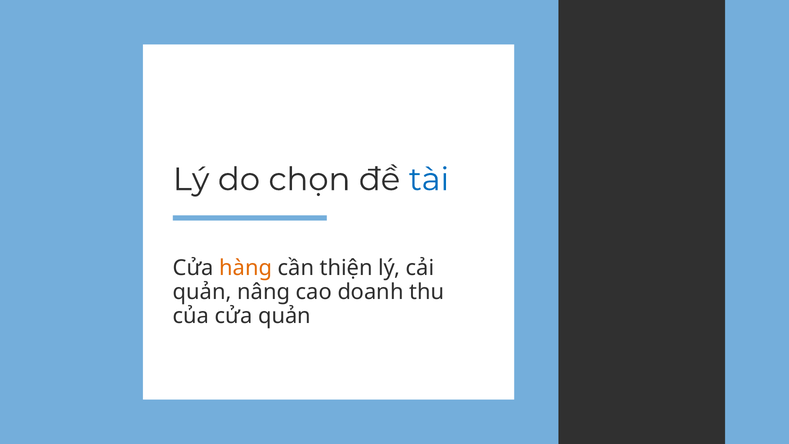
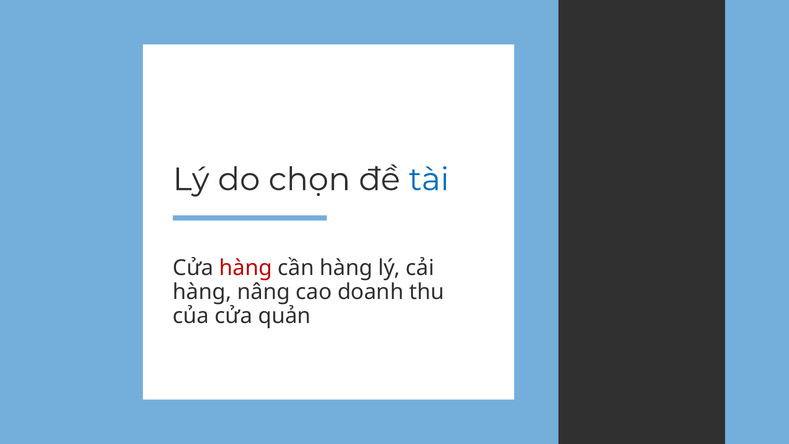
hàng at (246, 268) colour: orange -> red
cần thiện: thiện -> hàng
quản at (202, 292): quản -> hàng
